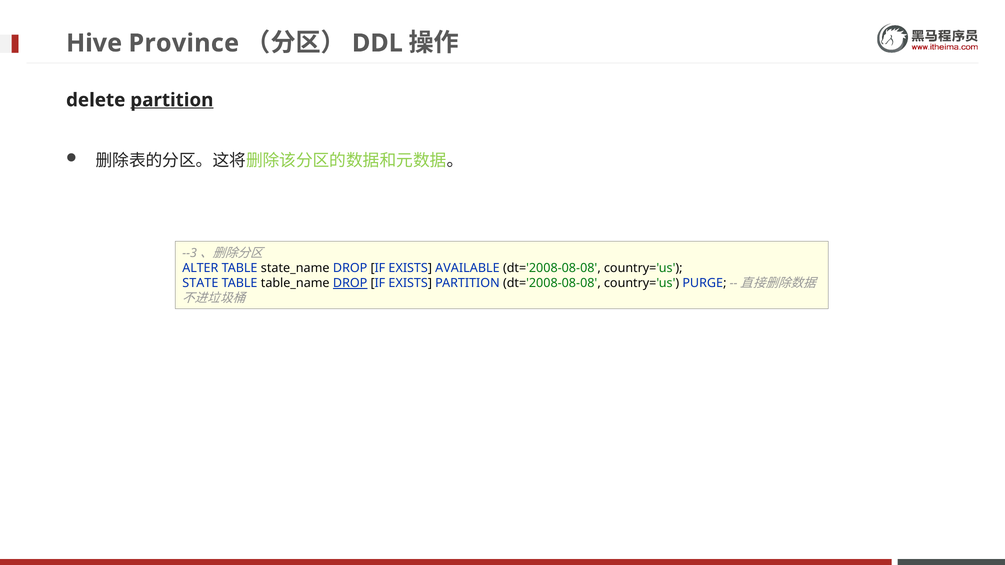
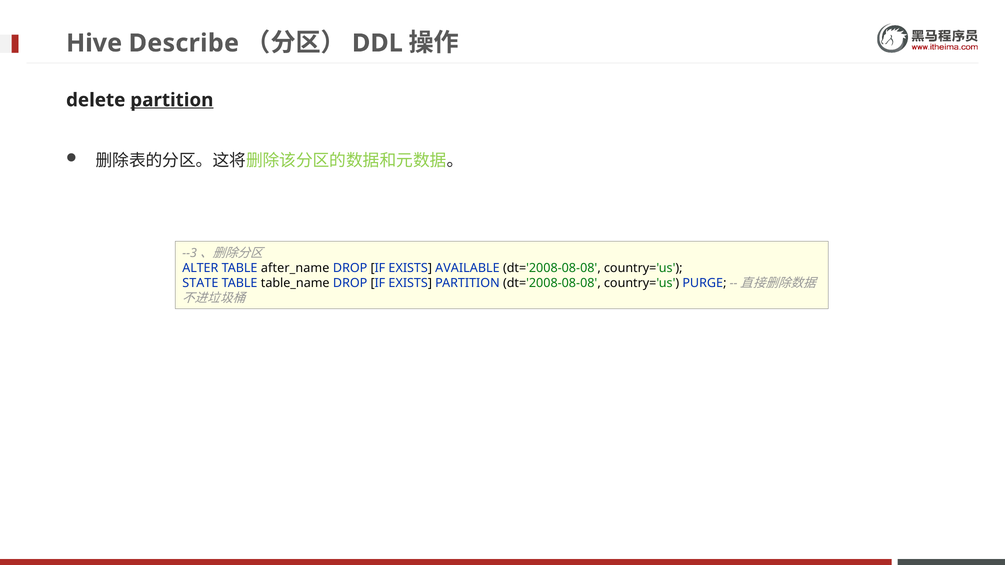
Province: Province -> Describe
state_name: state_name -> after_name
DROP at (350, 283) underline: present -> none
